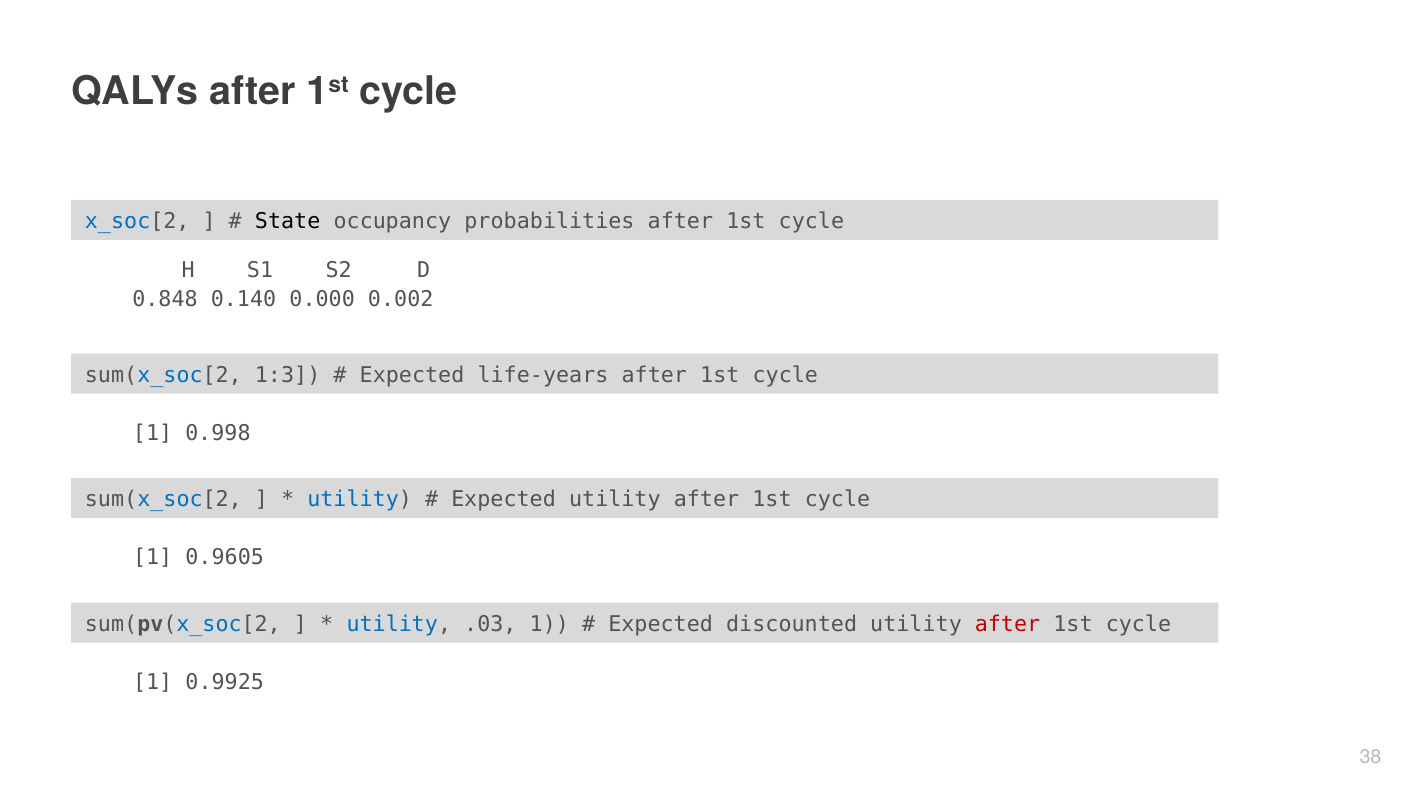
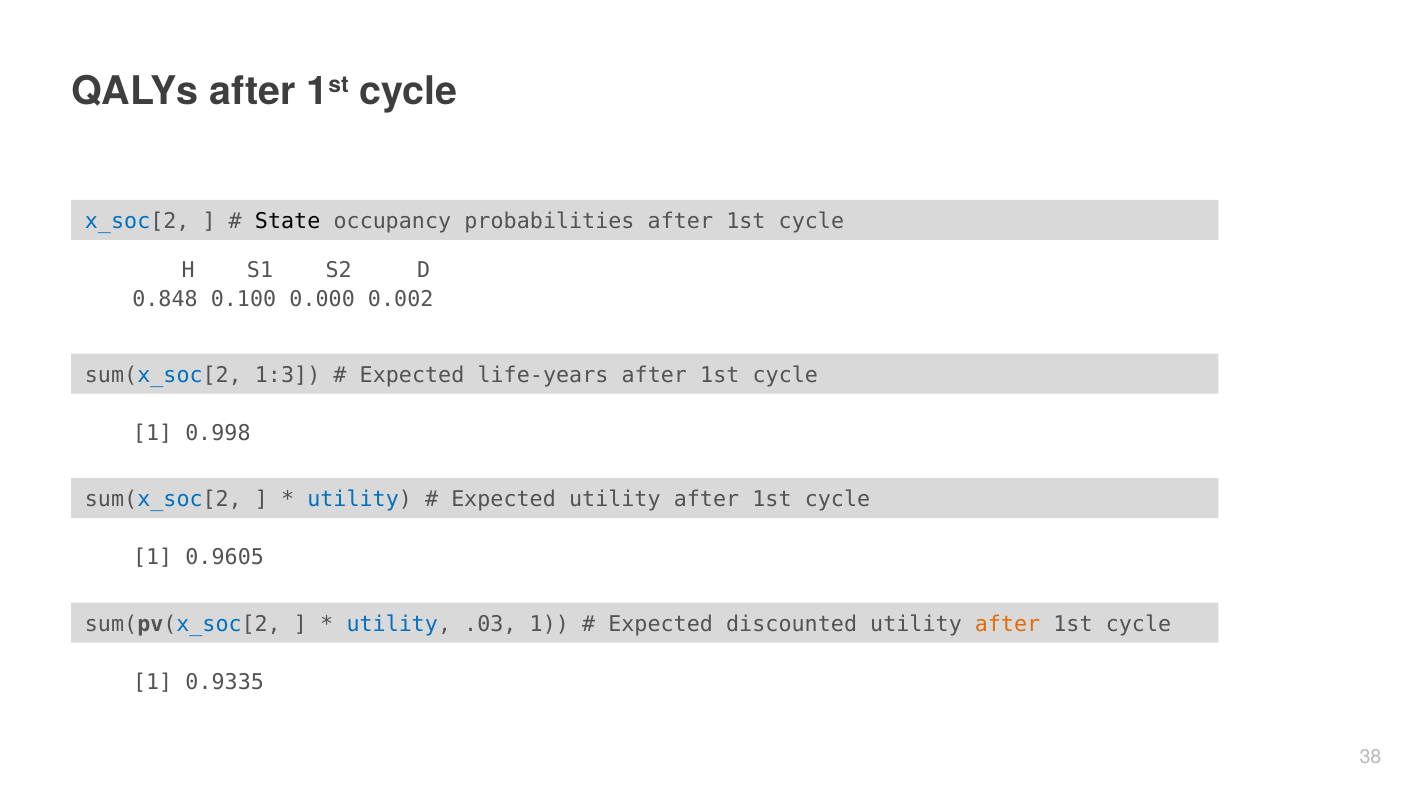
0.140: 0.140 -> 0.100
after at (1008, 624) colour: red -> orange
0.9925: 0.9925 -> 0.9335
